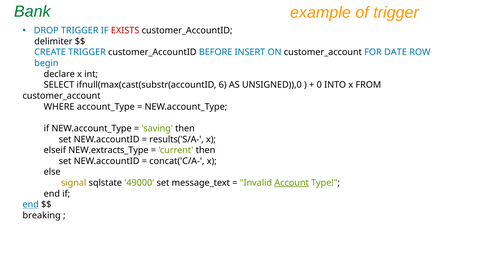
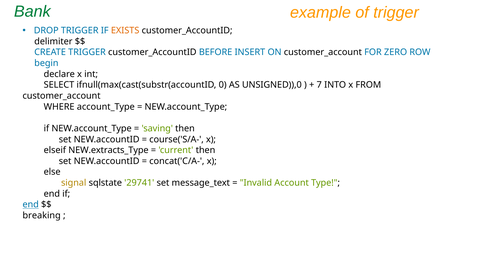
EXISTS colour: red -> orange
DATE: DATE -> ZERO
6: 6 -> 0
0: 0 -> 7
results('S/A-: results('S/A- -> course('S/A-
49000: 49000 -> 29741
Account underline: present -> none
